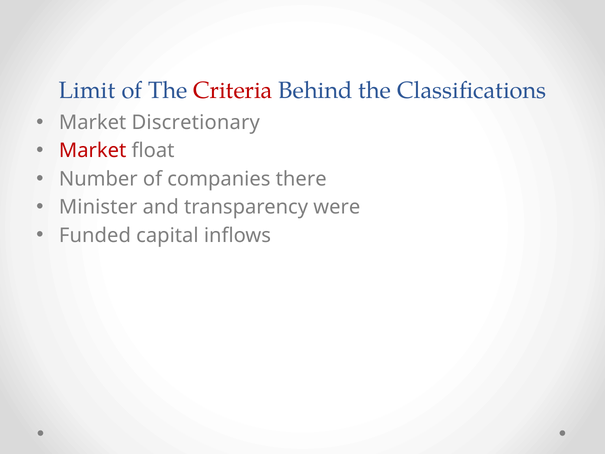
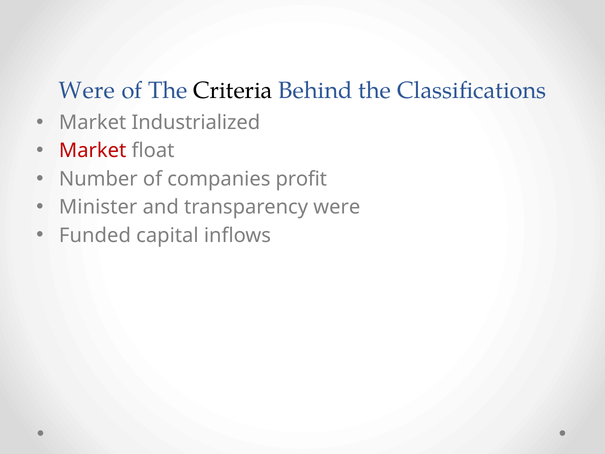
Limit at (87, 90): Limit -> Were
Criteria colour: red -> black
Discretionary: Discretionary -> Industrialized
there: there -> profit
